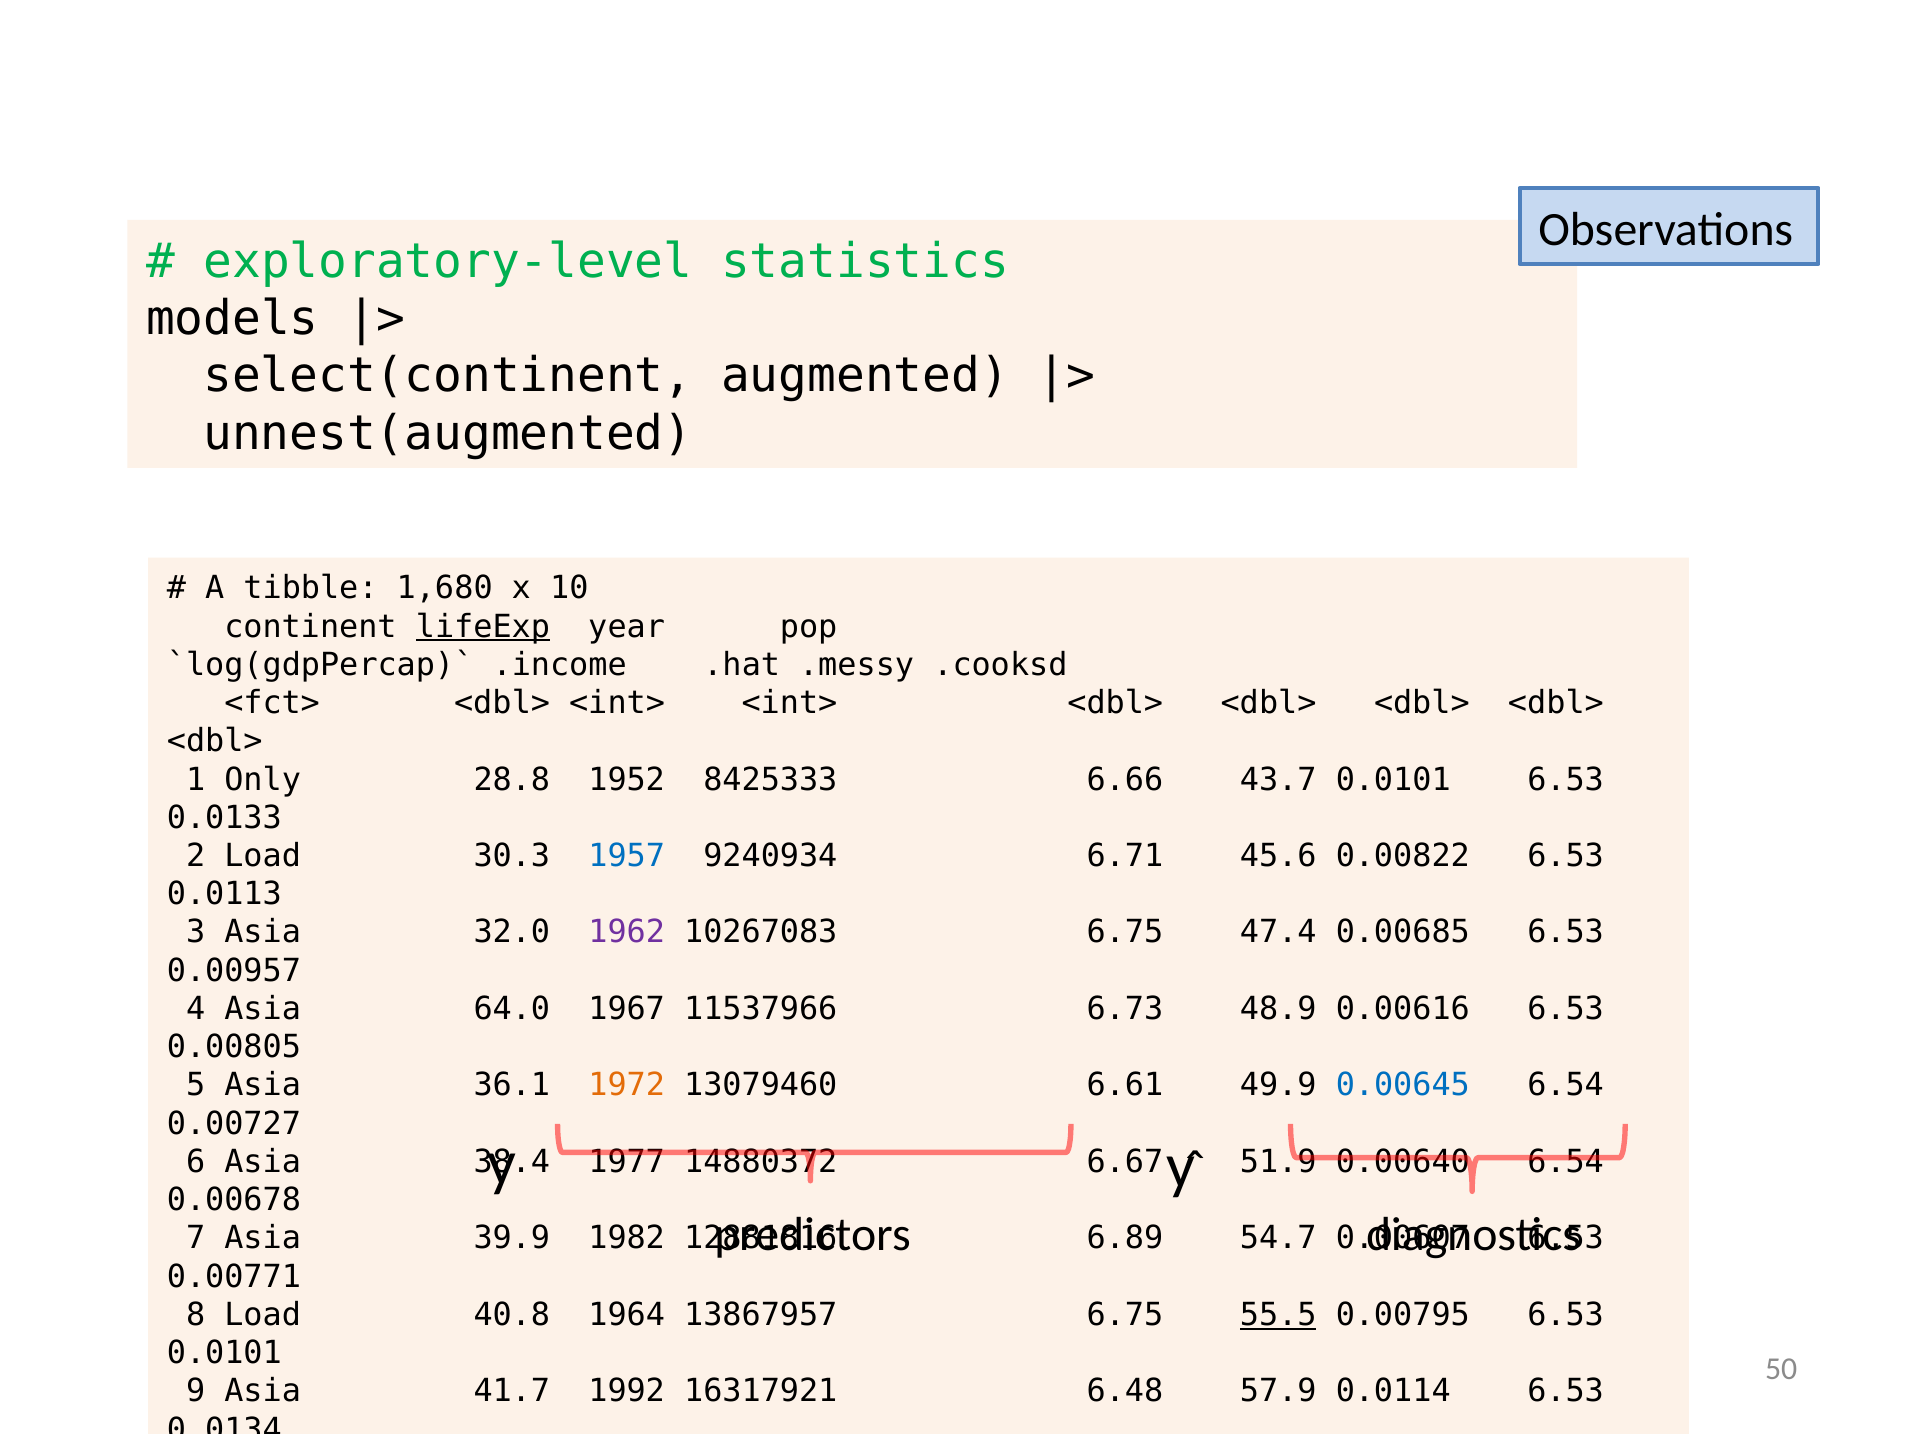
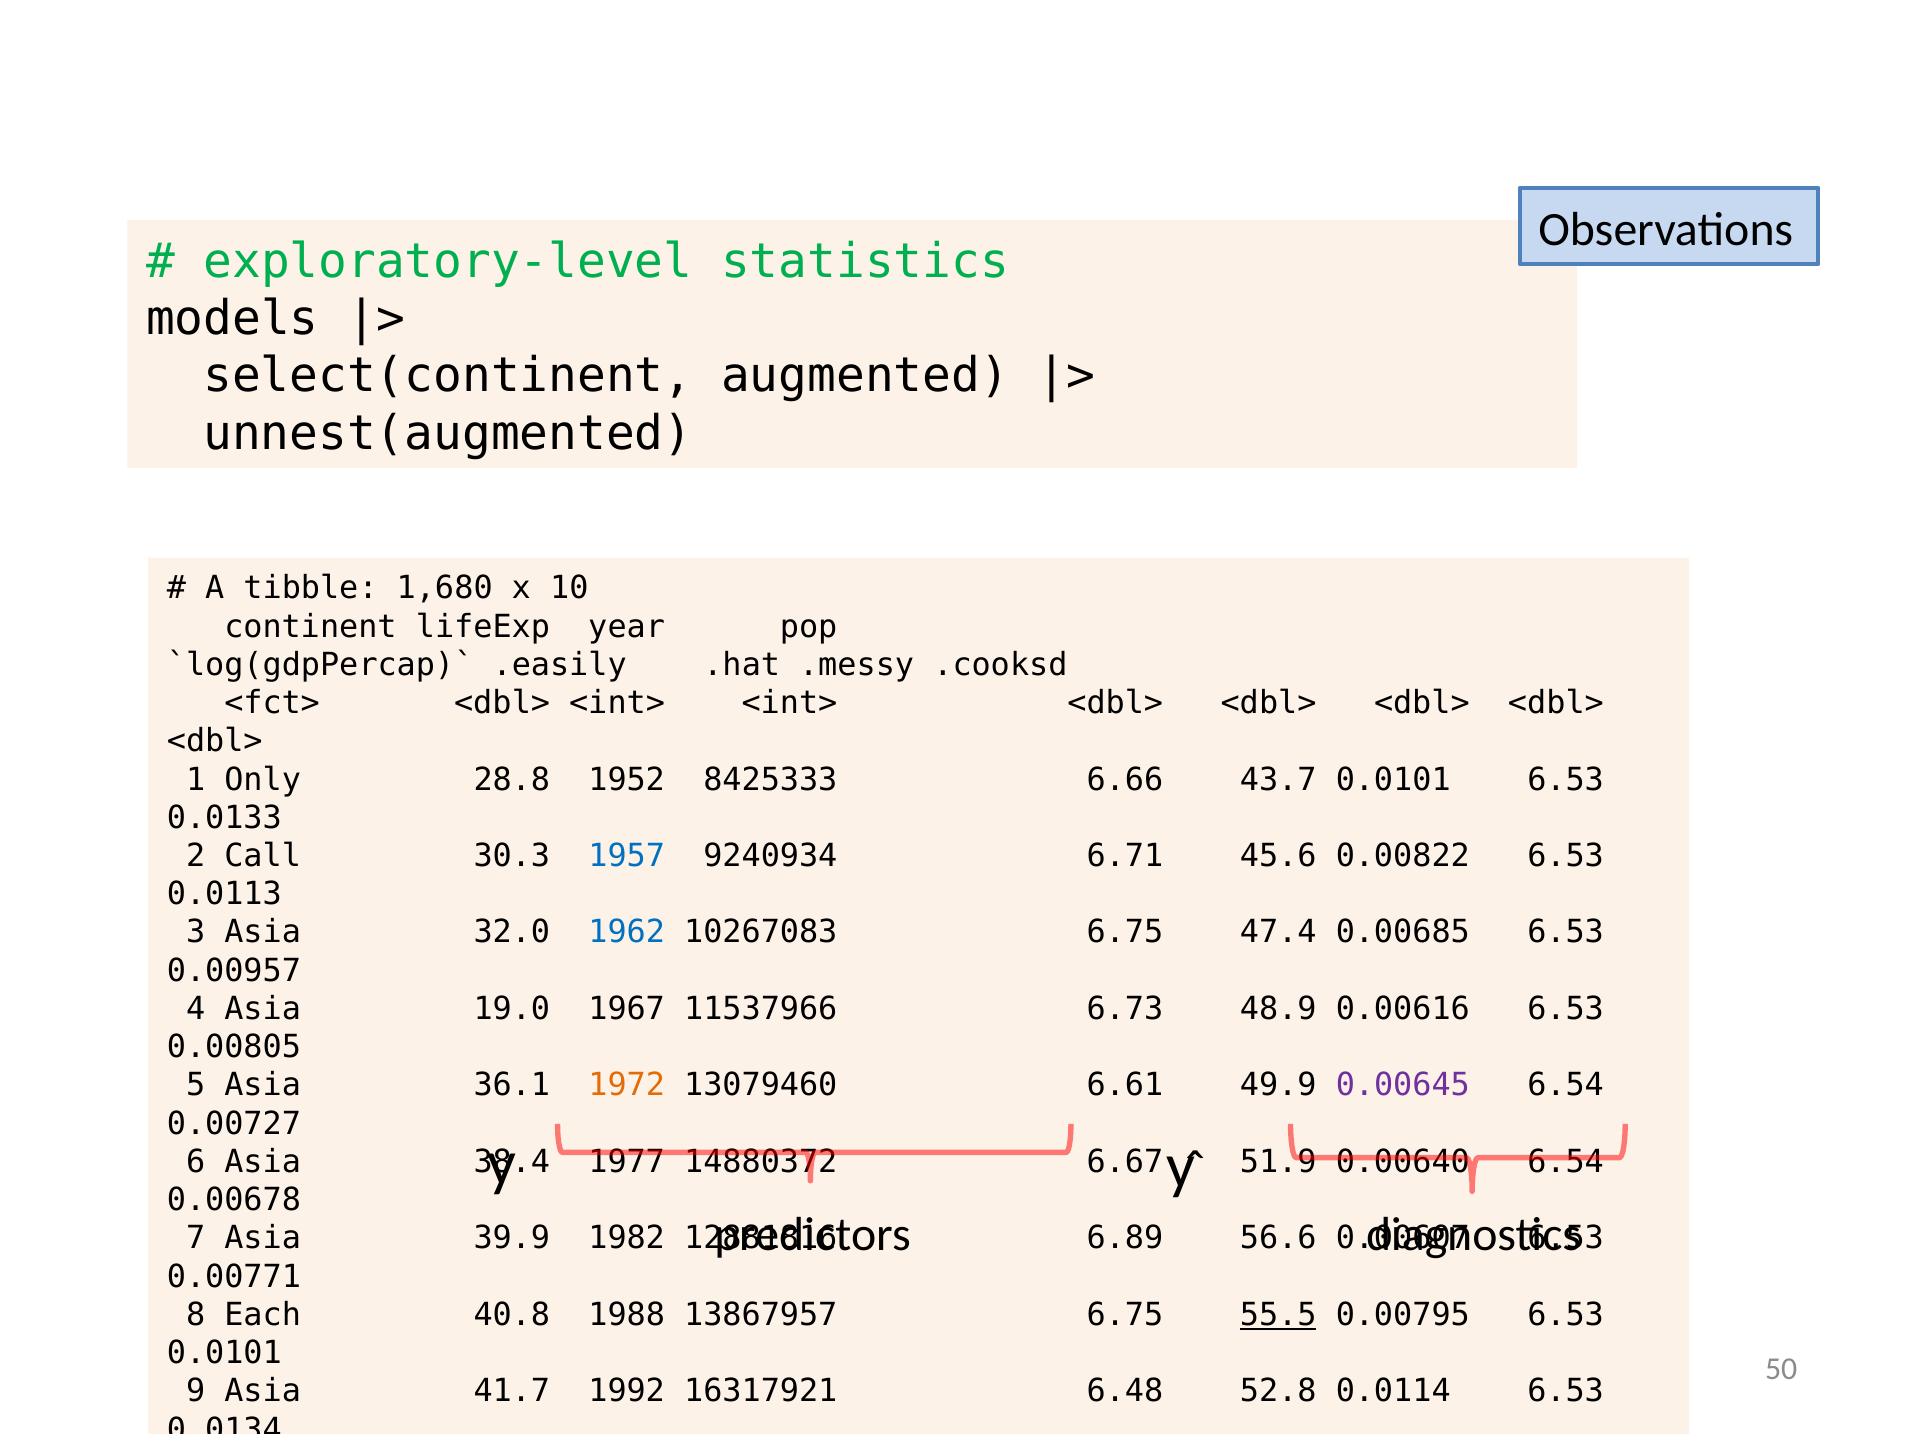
lifeExp underline: present -> none
.income: .income -> .easily
2 Load: Load -> Call
1962 colour: purple -> blue
64.0: 64.0 -> 19.0
0.00645 colour: blue -> purple
54.7: 54.7 -> 56.6
8 Load: Load -> Each
1964: 1964 -> 1988
57.9: 57.9 -> 52.8
